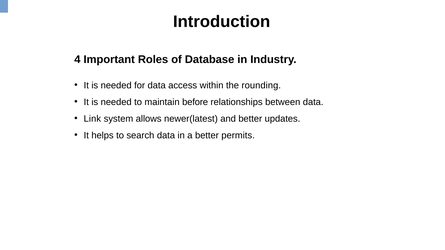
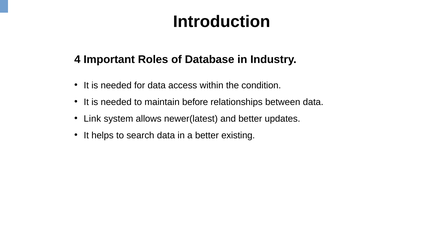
rounding: rounding -> condition
permits: permits -> existing
